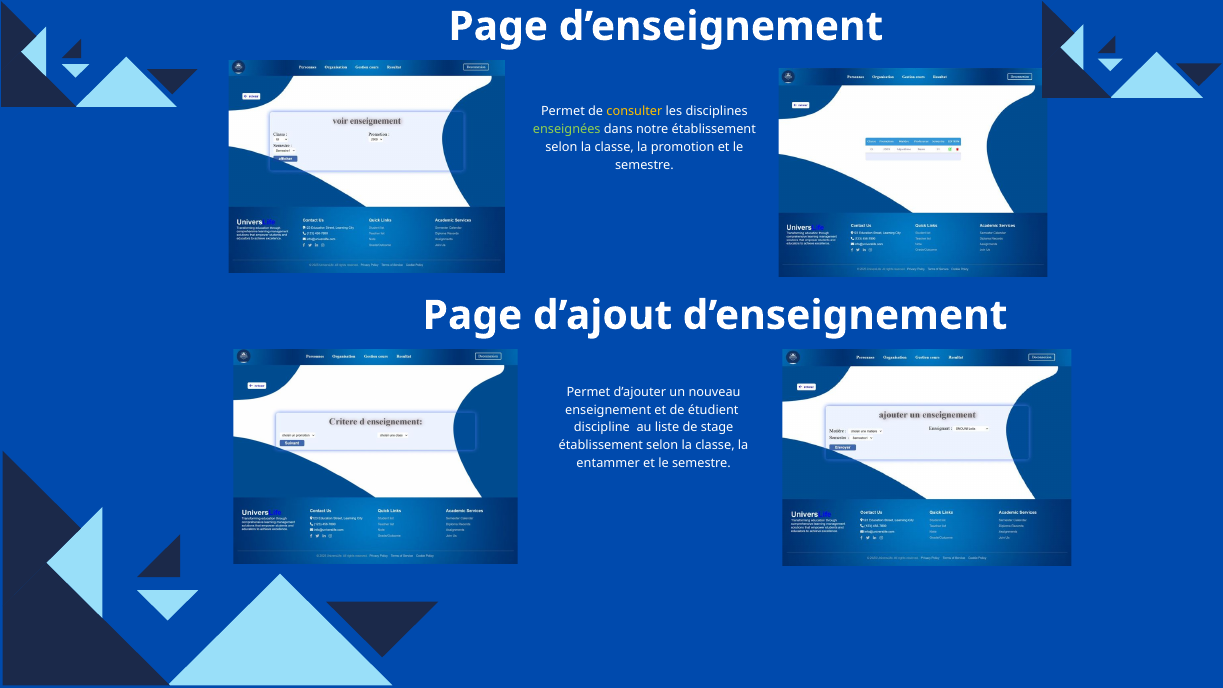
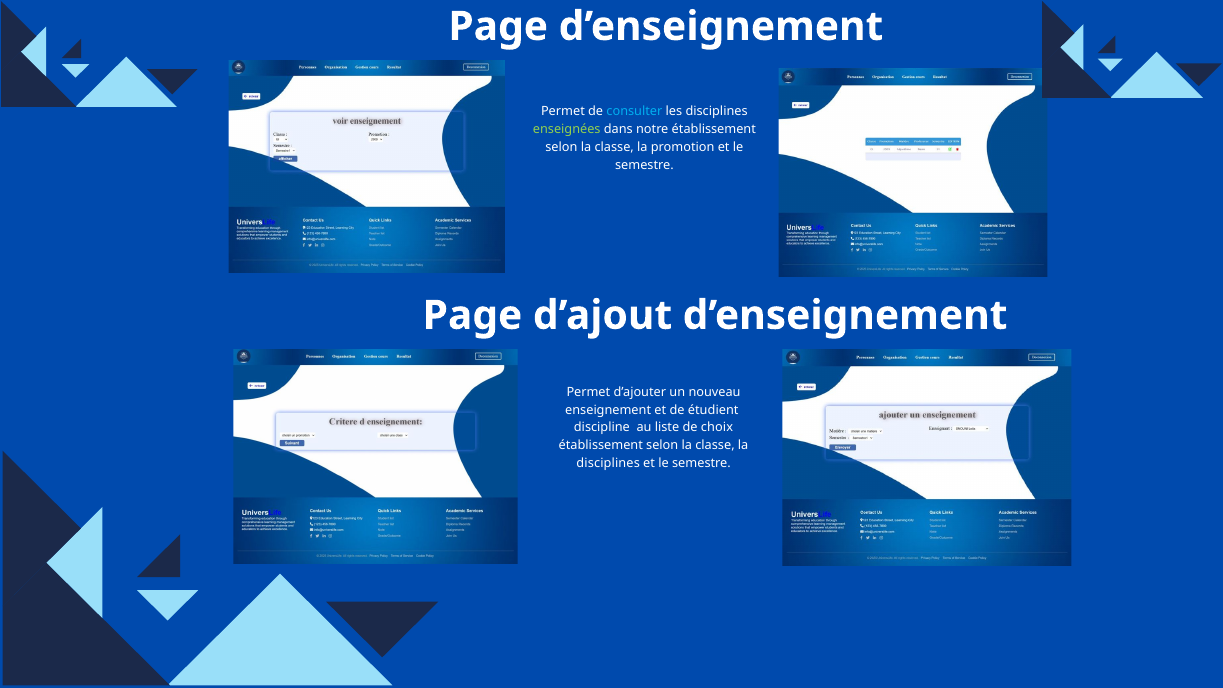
consulter colour: yellow -> light blue
stage: stage -> choix
entammer at (608, 463): entammer -> disciplines
